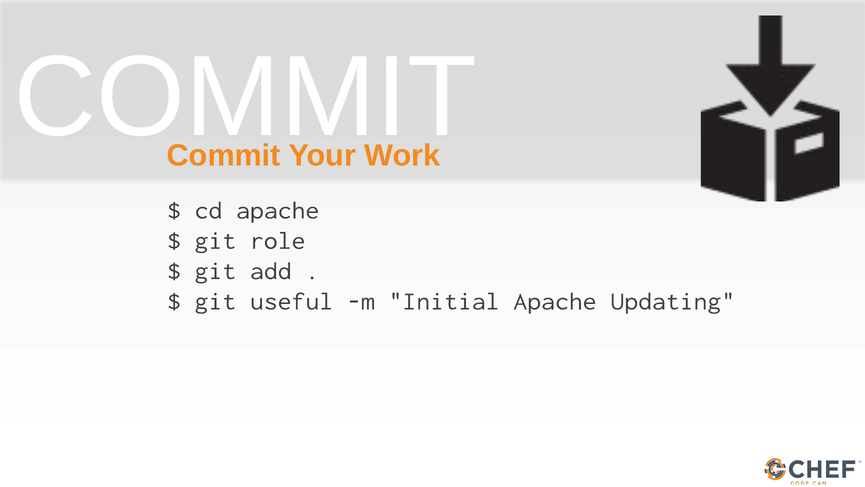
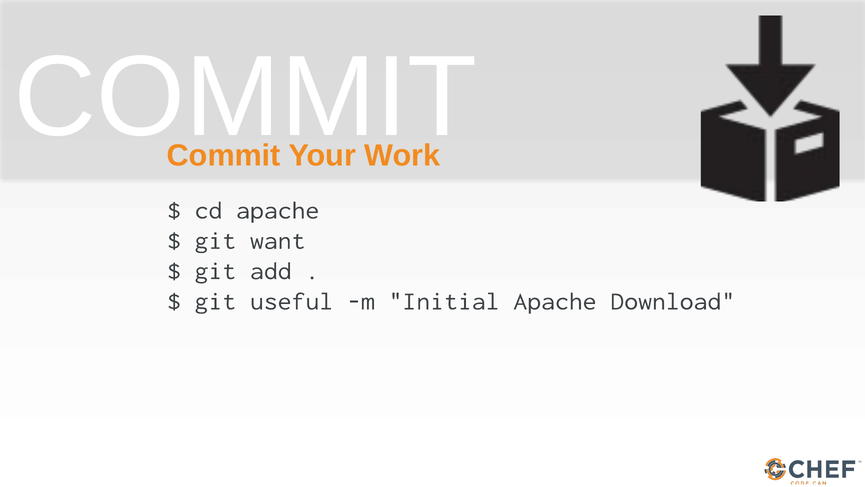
role: role -> want
Updating: Updating -> Download
